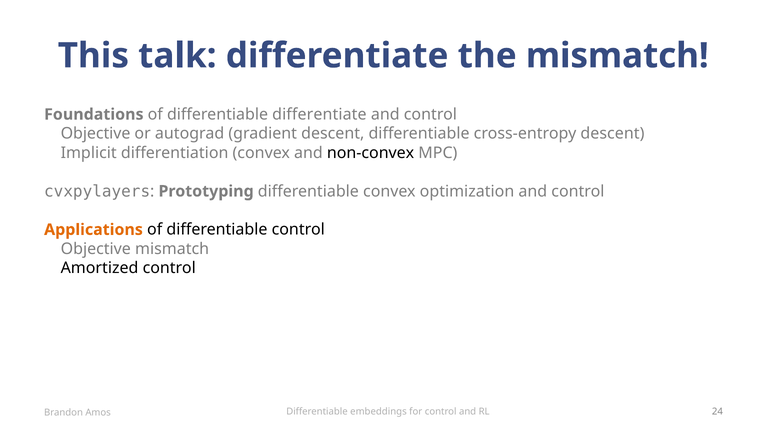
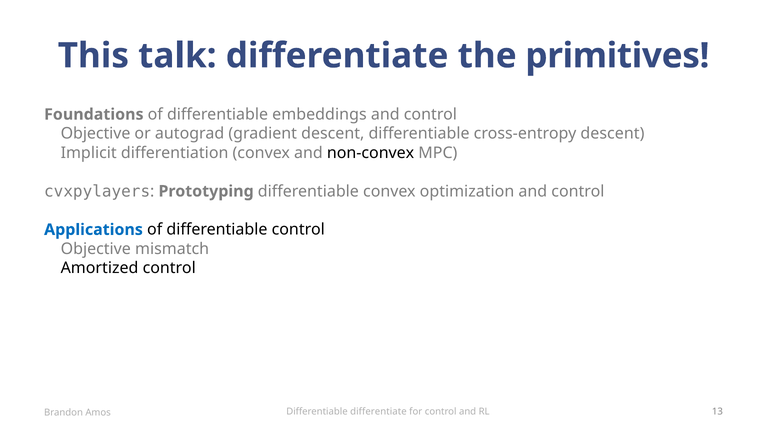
the mismatch: mismatch -> primitives
differentiable differentiate: differentiate -> embeddings
Applications colour: orange -> blue
Differentiable embeddings: embeddings -> differentiate
24: 24 -> 13
